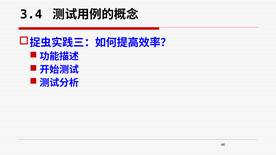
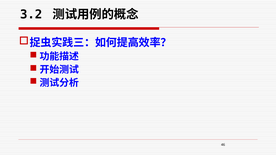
3.4: 3.4 -> 3.2
